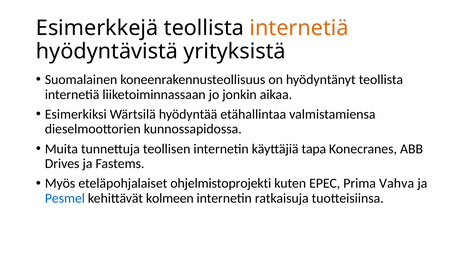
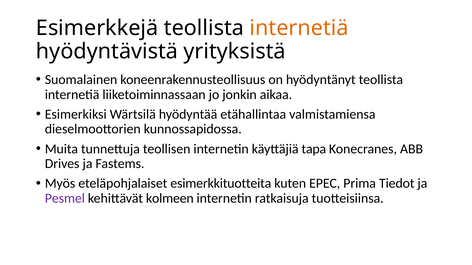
ohjelmistoprojekti: ohjelmistoprojekti -> esimerkkituotteita
Vahva: Vahva -> Tiedot
Pesmel colour: blue -> purple
